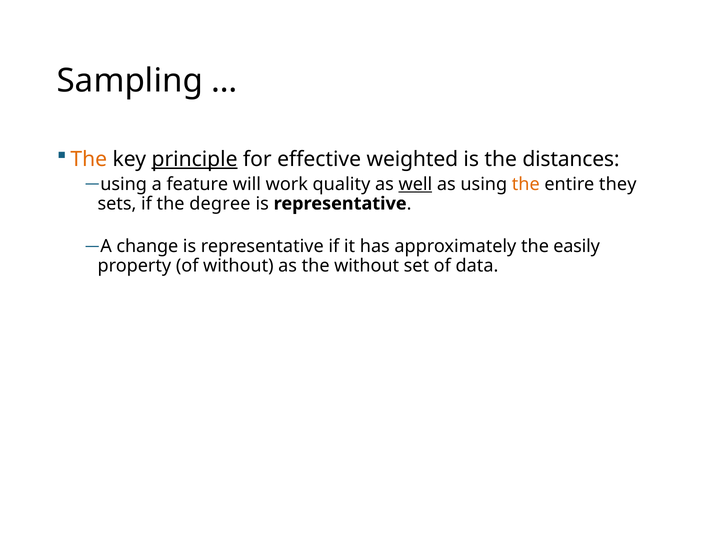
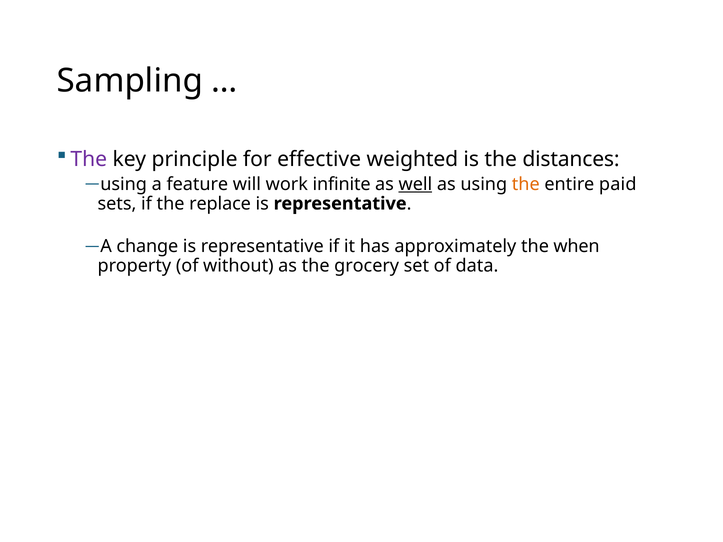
The at (89, 159) colour: orange -> purple
principle underline: present -> none
quality: quality -> infinite
they: they -> paid
degree: degree -> replace
easily: easily -> when
the without: without -> grocery
